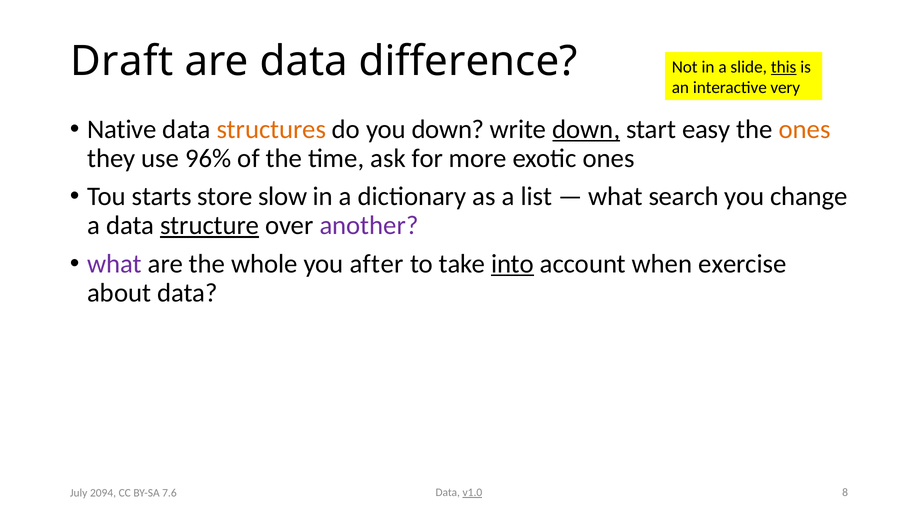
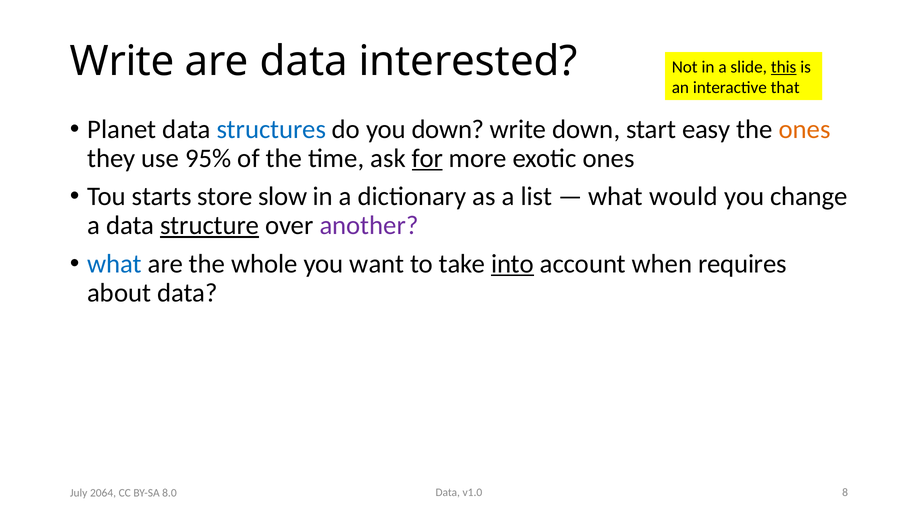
Draft at (122, 61): Draft -> Write
difference: difference -> interested
very: very -> that
Native: Native -> Planet
structures colour: orange -> blue
down at (586, 129) underline: present -> none
96%: 96% -> 95%
for underline: none -> present
search: search -> would
what at (115, 264) colour: purple -> blue
after: after -> want
exercise: exercise -> requires
v1.0 underline: present -> none
2094: 2094 -> 2064
7.6: 7.6 -> 8.0
